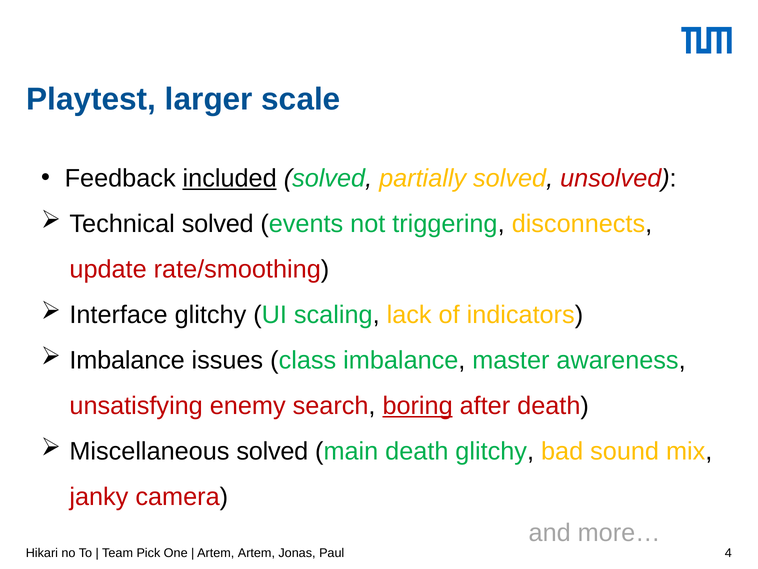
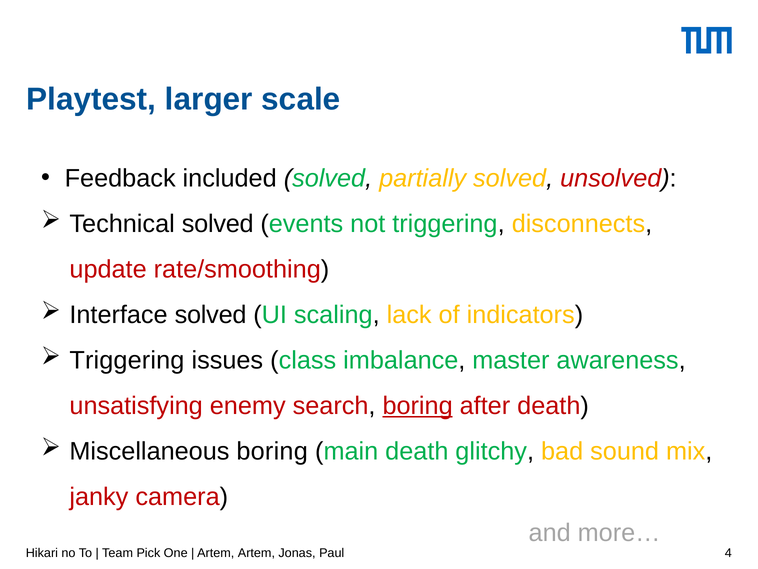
included underline: present -> none
Interface glitchy: glitchy -> solved
Imbalance at (127, 360): Imbalance -> Triggering
Miscellaneous solved: solved -> boring
